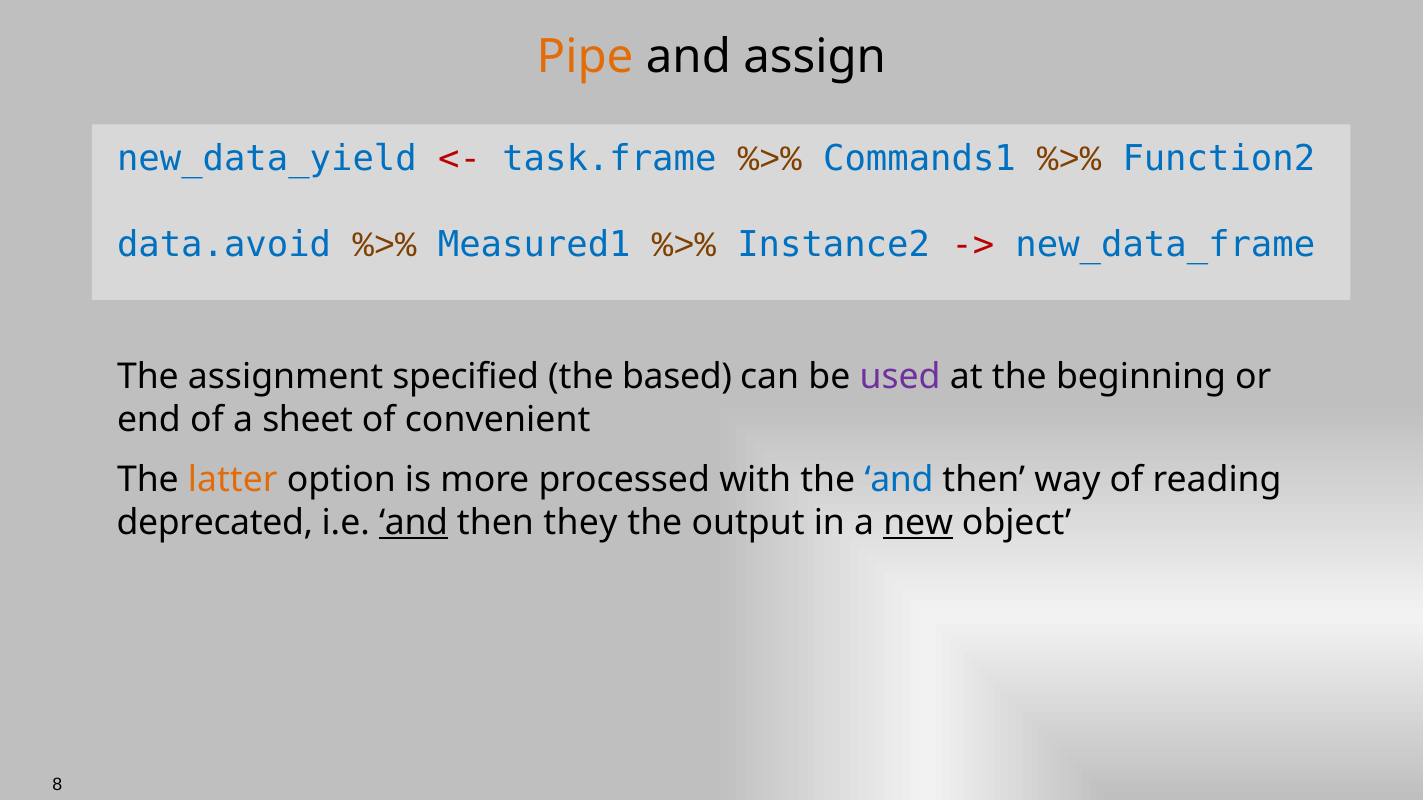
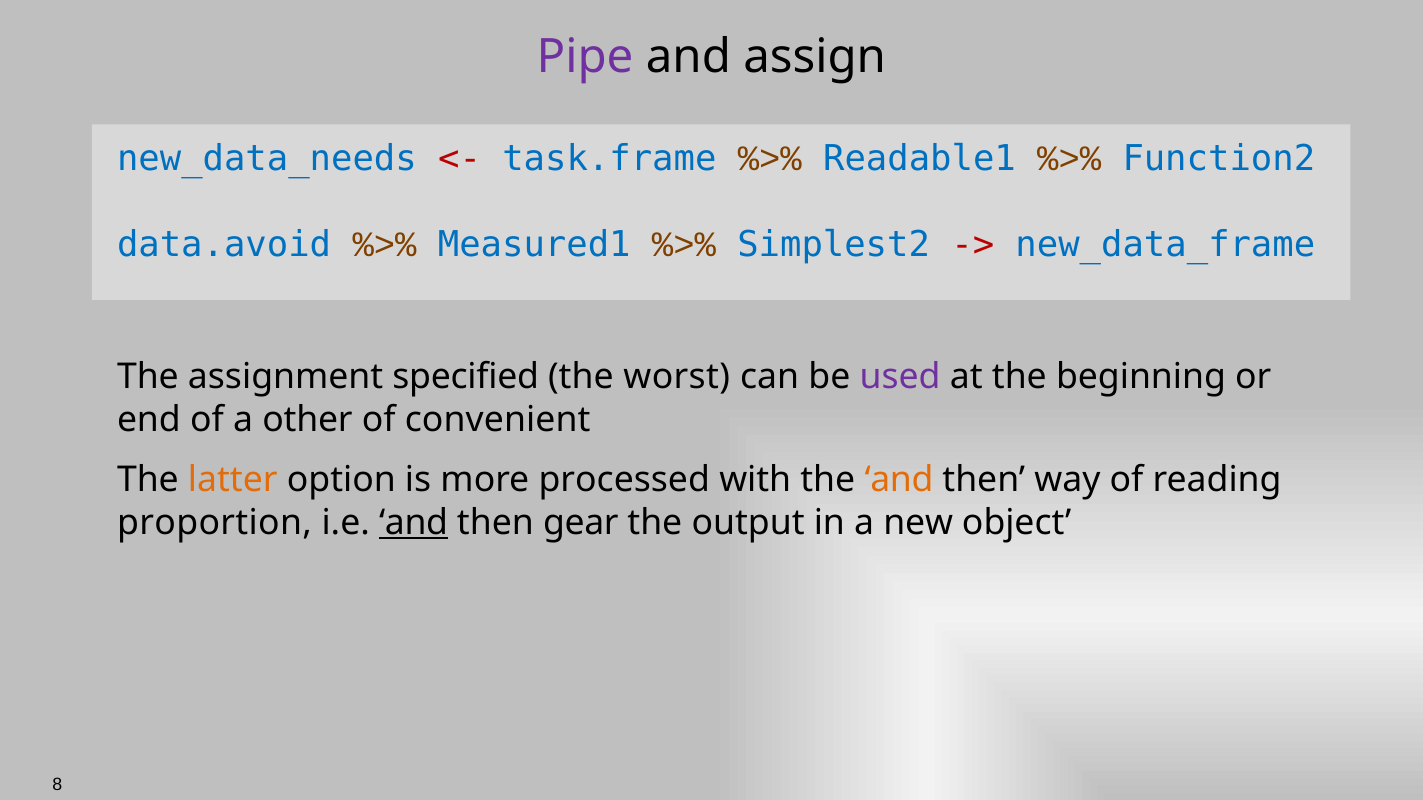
Pipe colour: orange -> purple
new_data_yield: new_data_yield -> new_data_needs
Commands1: Commands1 -> Readable1
Instance2: Instance2 -> Simplest2
based: based -> worst
sheet: sheet -> other
and at (899, 480) colour: blue -> orange
deprecated: deprecated -> proportion
they: they -> gear
new underline: present -> none
